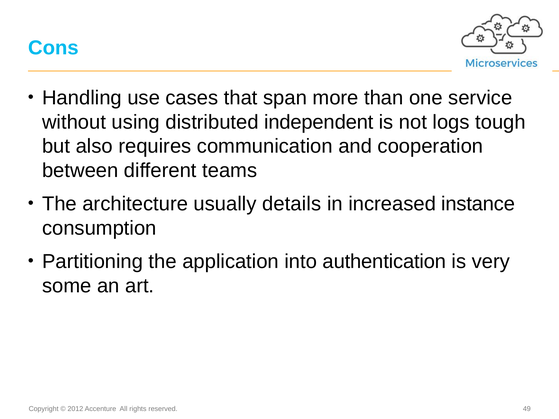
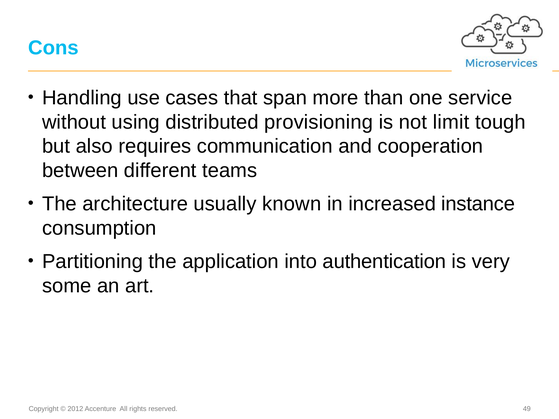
independent: independent -> provisioning
logs: logs -> limit
details: details -> known
